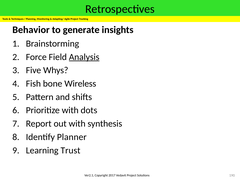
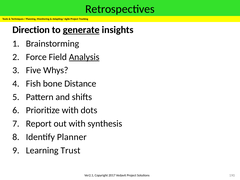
Behavior: Behavior -> Direction
generate underline: none -> present
Wireless: Wireless -> Distance
